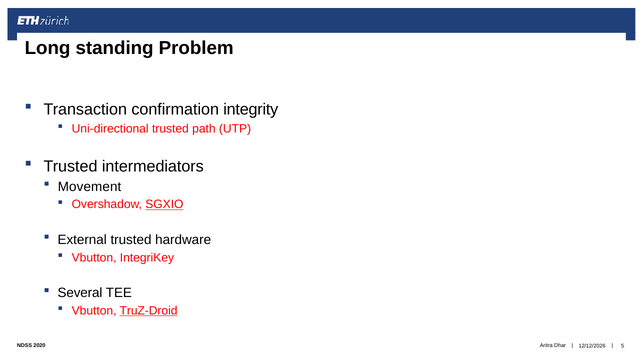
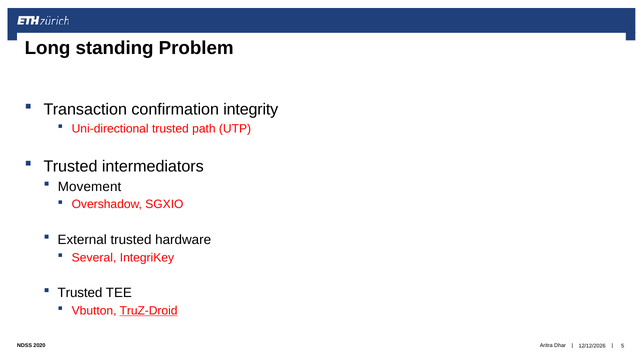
SGXIO underline: present -> none
Vbutton at (94, 257): Vbutton -> Several
Several at (80, 293): Several -> Trusted
